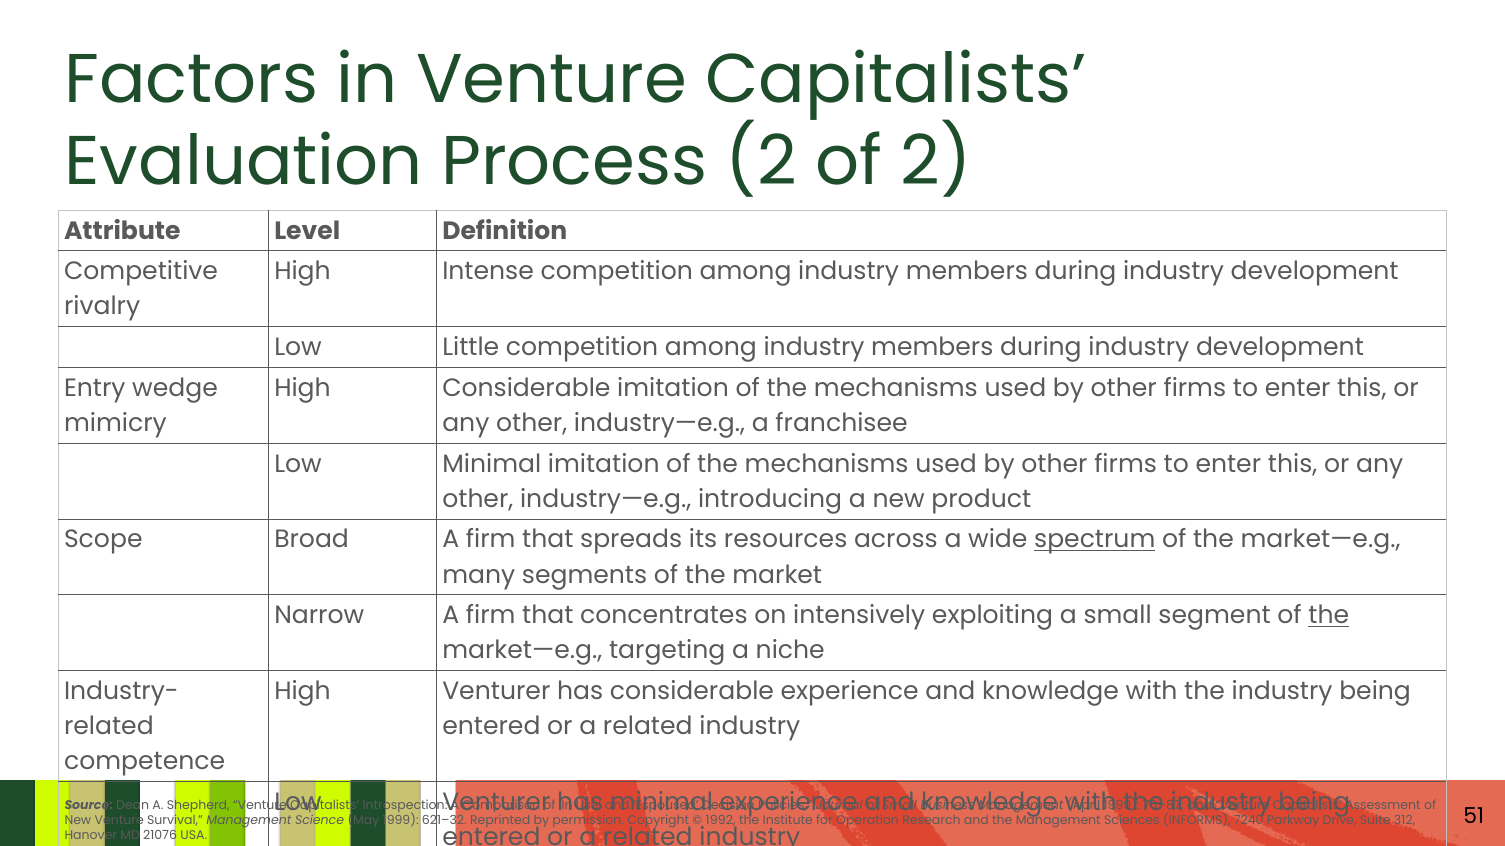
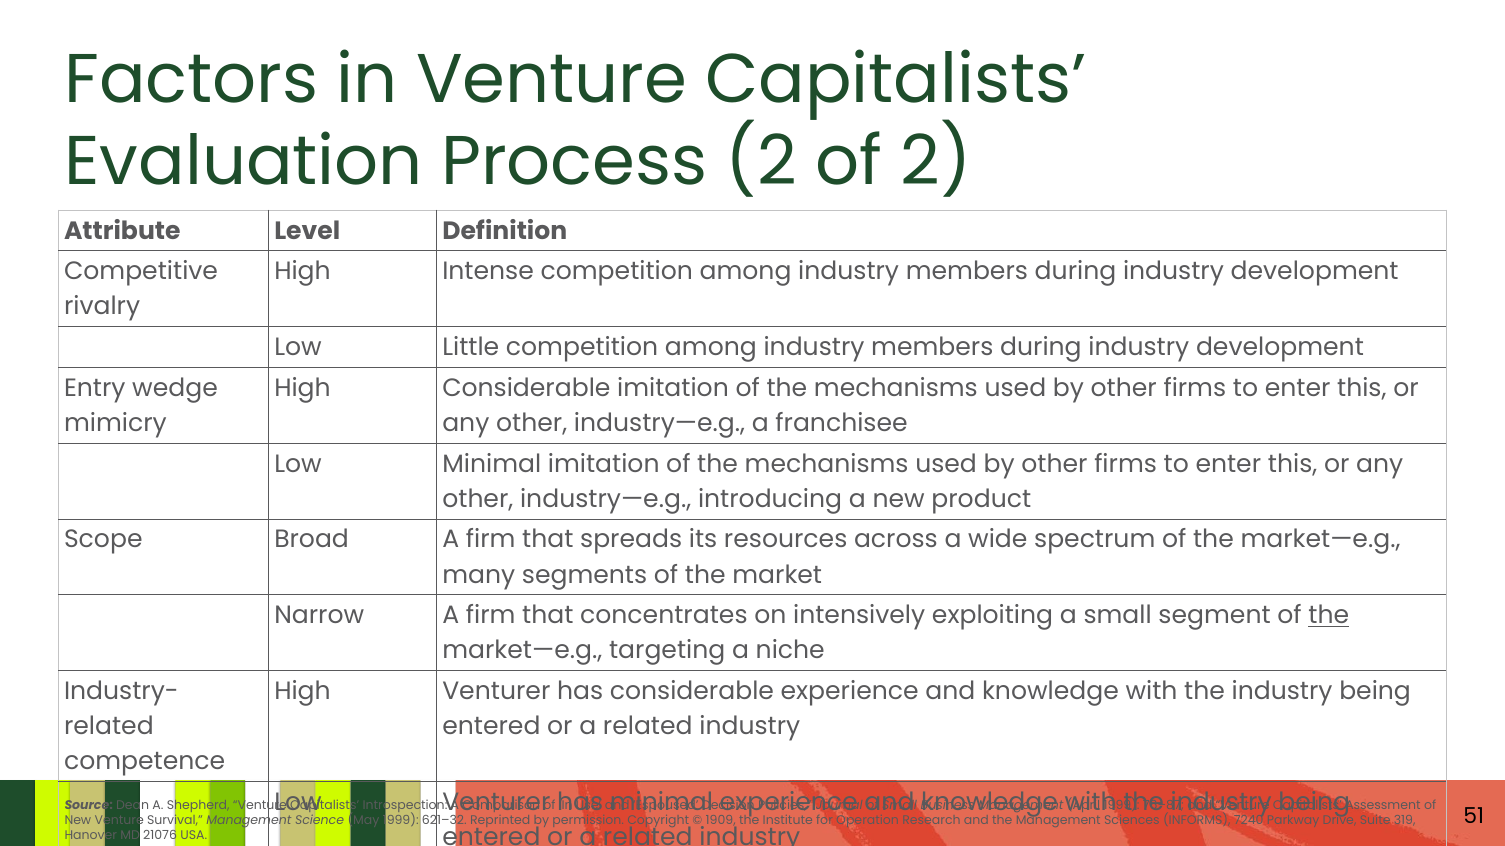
spectrum underline: present -> none
1992: 1992 -> 1909
312: 312 -> 319
